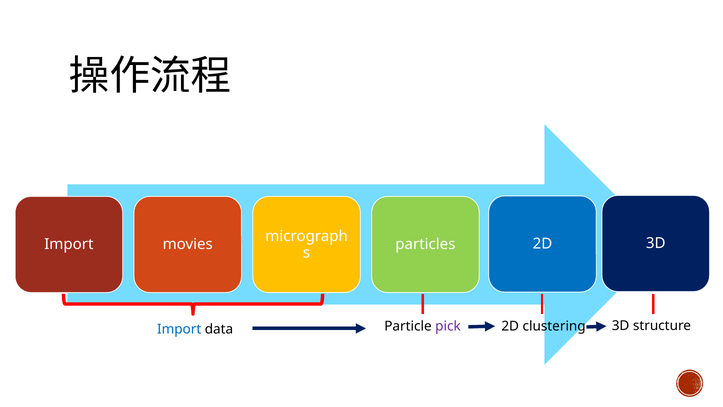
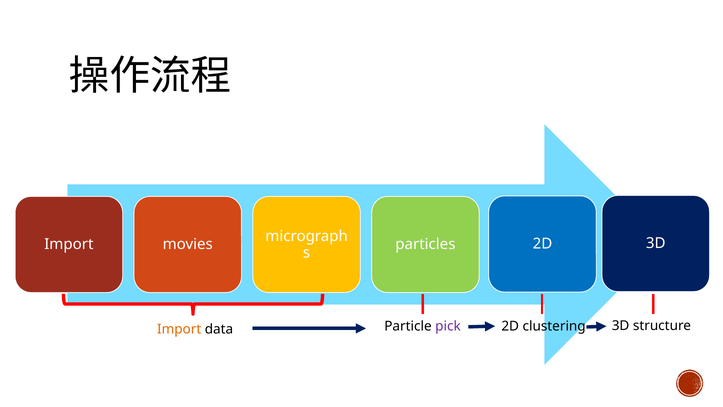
Import at (179, 329) colour: blue -> orange
